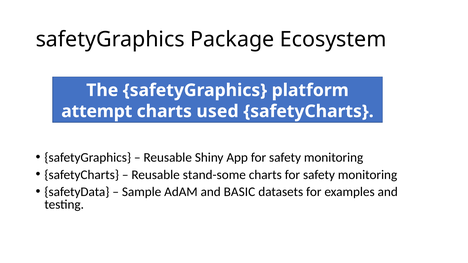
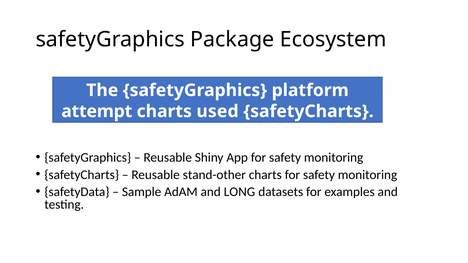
stand-some: stand-some -> stand-other
BASIC: BASIC -> LONG
